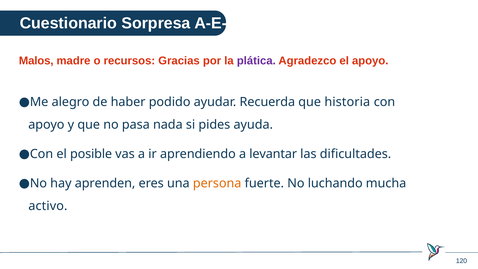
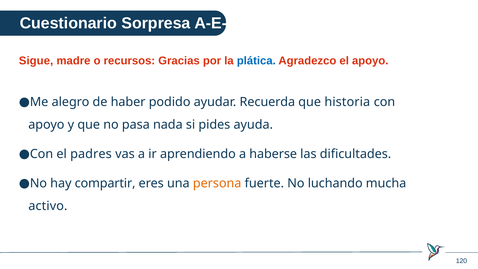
Malos: Malos -> Sigue
plática colour: purple -> blue
posible: posible -> padres
levantar: levantar -> haberse
aprenden: aprenden -> compartir
